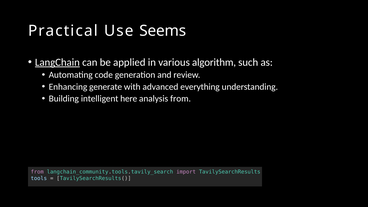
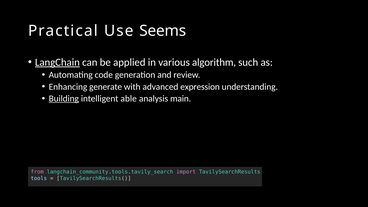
everything: everything -> expression
Building underline: none -> present
here: here -> able
analysis from: from -> main
